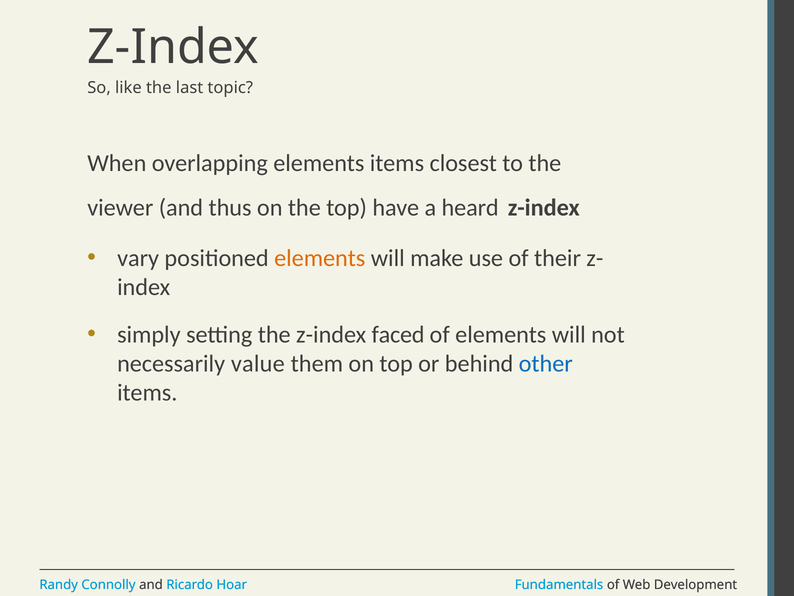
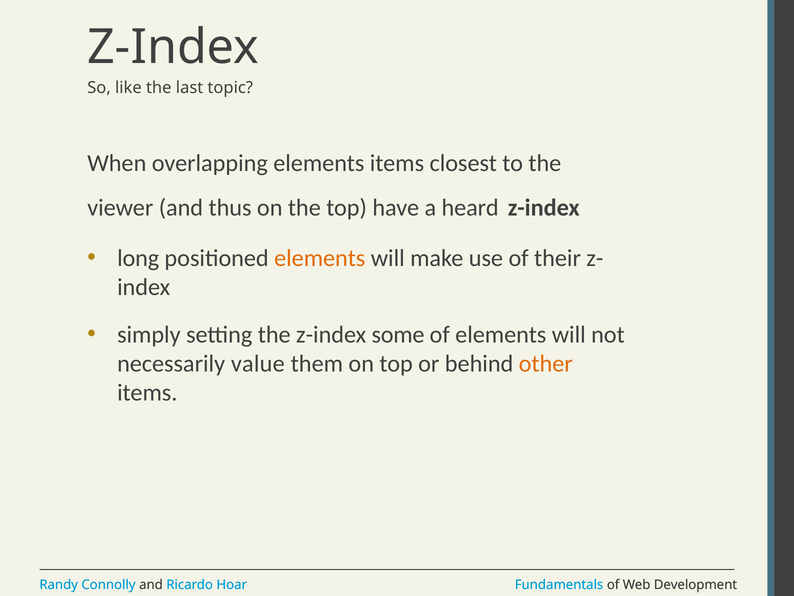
vary: vary -> long
faced: faced -> some
other colour: blue -> orange
